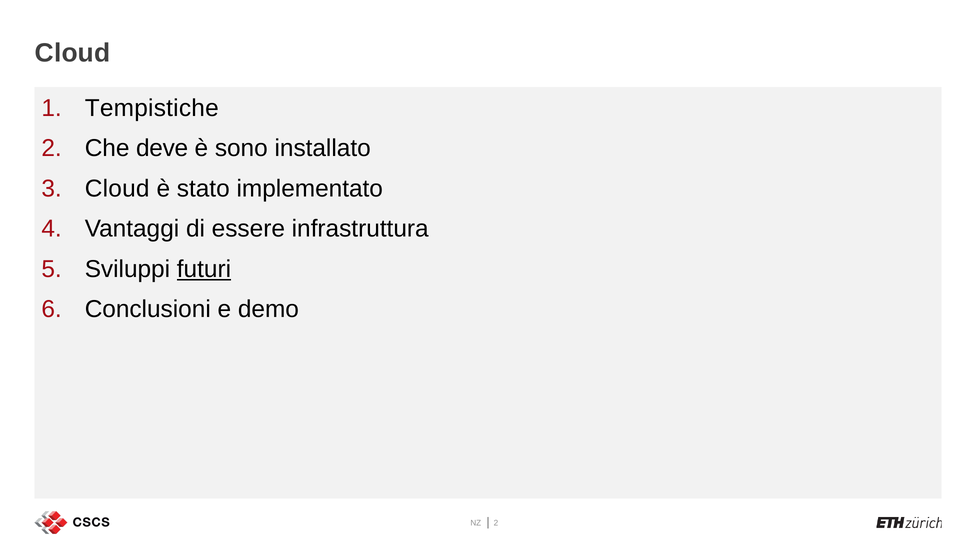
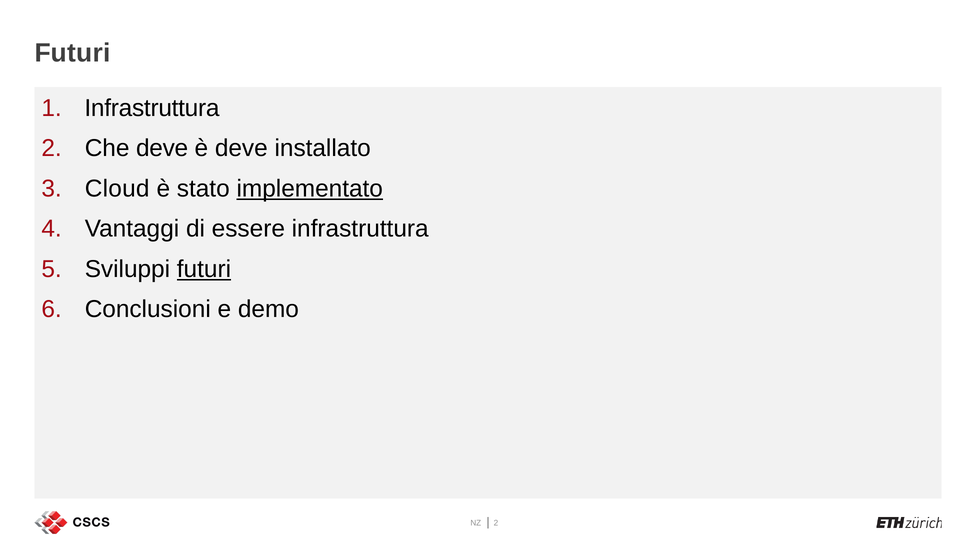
Cloud at (73, 53): Cloud -> Futuri
Tempistiche at (152, 108): Tempistiche -> Infrastruttura
è sono: sono -> deve
implementato underline: none -> present
